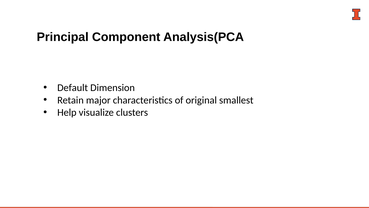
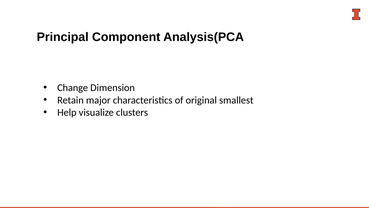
Default: Default -> Change
